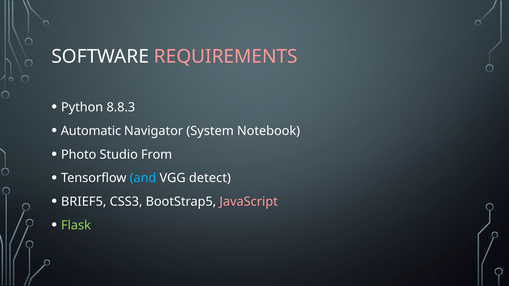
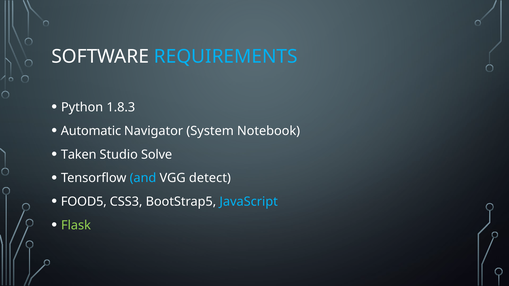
REQUIREMENTS colour: pink -> light blue
8.8.3: 8.8.3 -> 1.8.3
Photo: Photo -> Taken
From: From -> Solve
BRIEF5: BRIEF5 -> FOOD5
JavaScript colour: pink -> light blue
